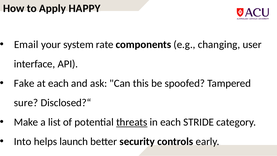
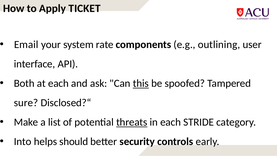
HAPPY: HAPPY -> TICKET
changing: changing -> outlining
Fake: Fake -> Both
this underline: none -> present
launch: launch -> should
